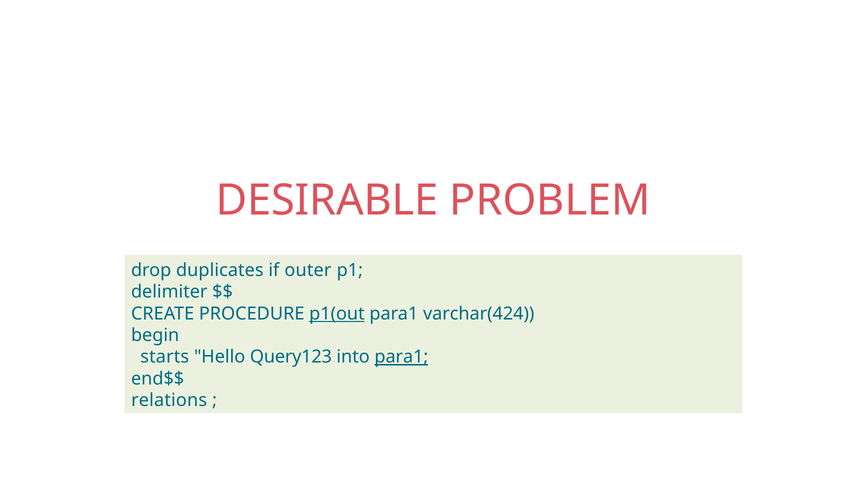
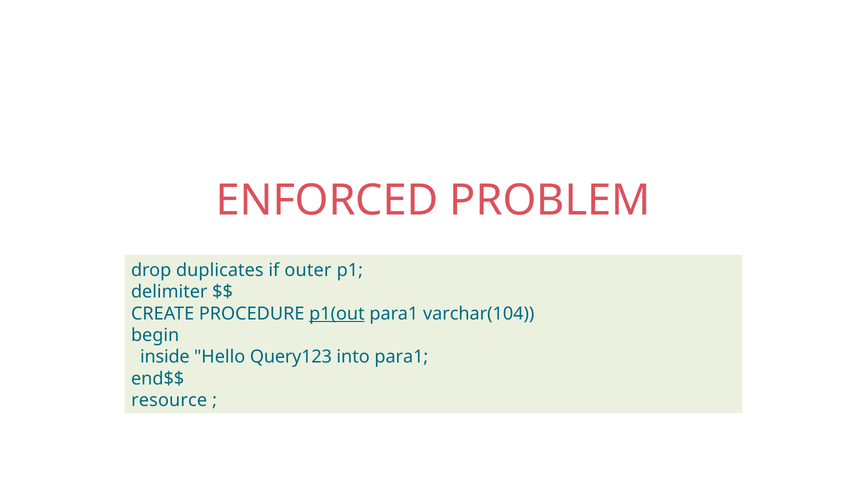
DESIRABLE: DESIRABLE -> ENFORCED
varchar(424: varchar(424 -> varchar(104
starts: starts -> inside
para1 at (401, 357) underline: present -> none
relations: relations -> resource
